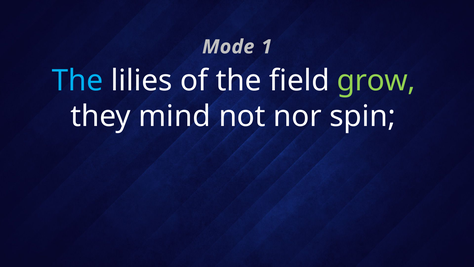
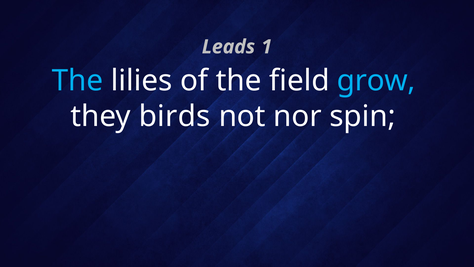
Mode: Mode -> Leads
grow colour: light green -> light blue
mind: mind -> birds
